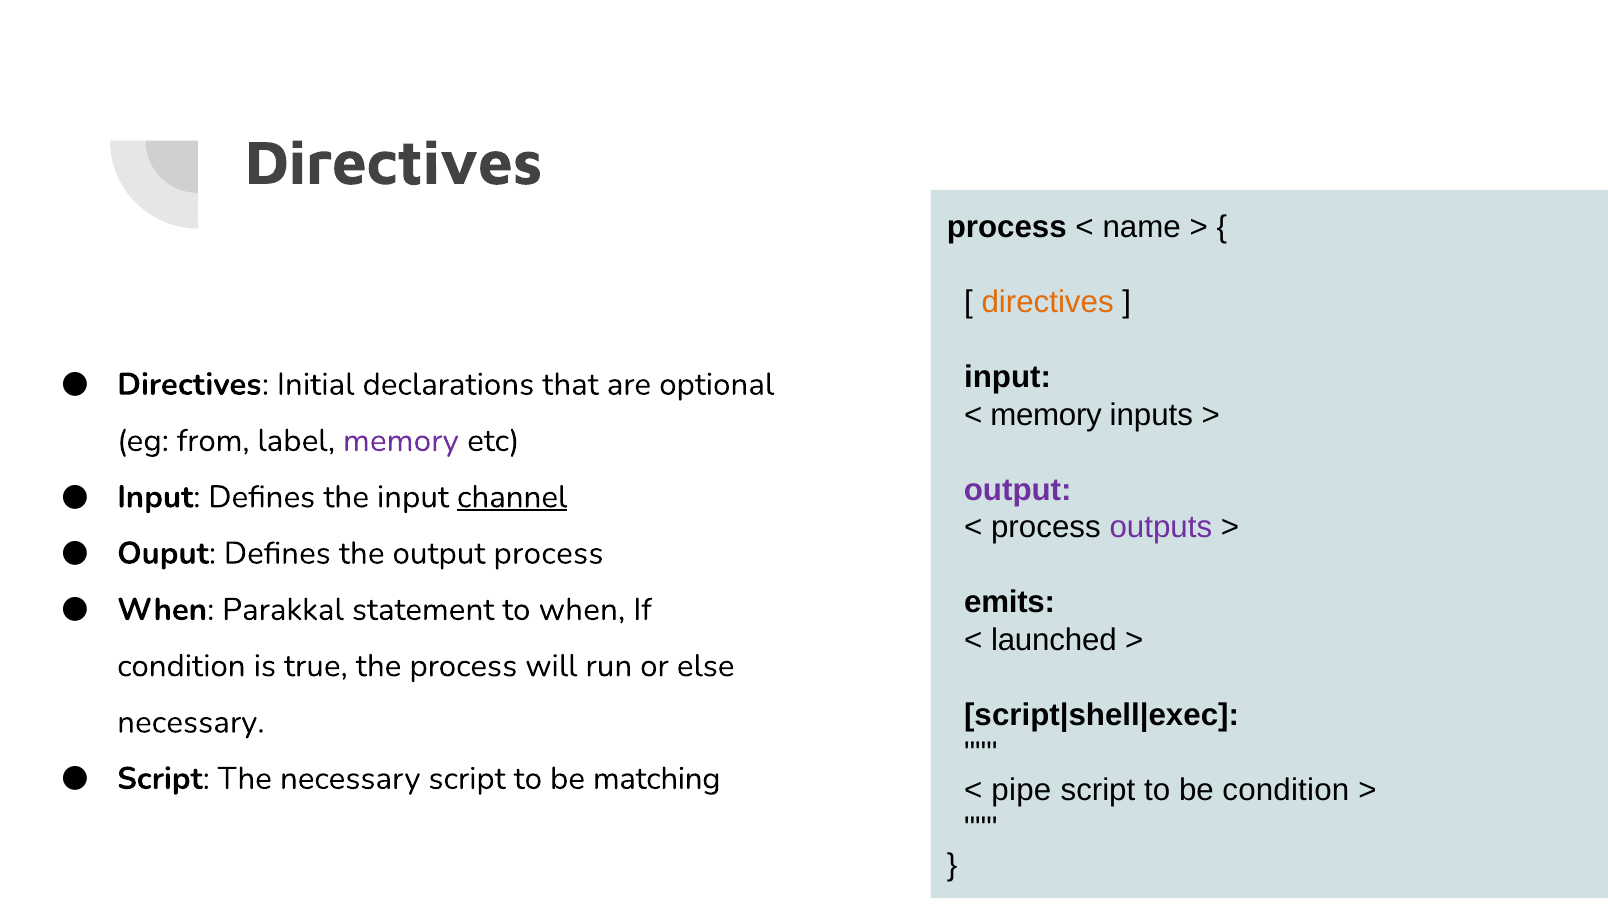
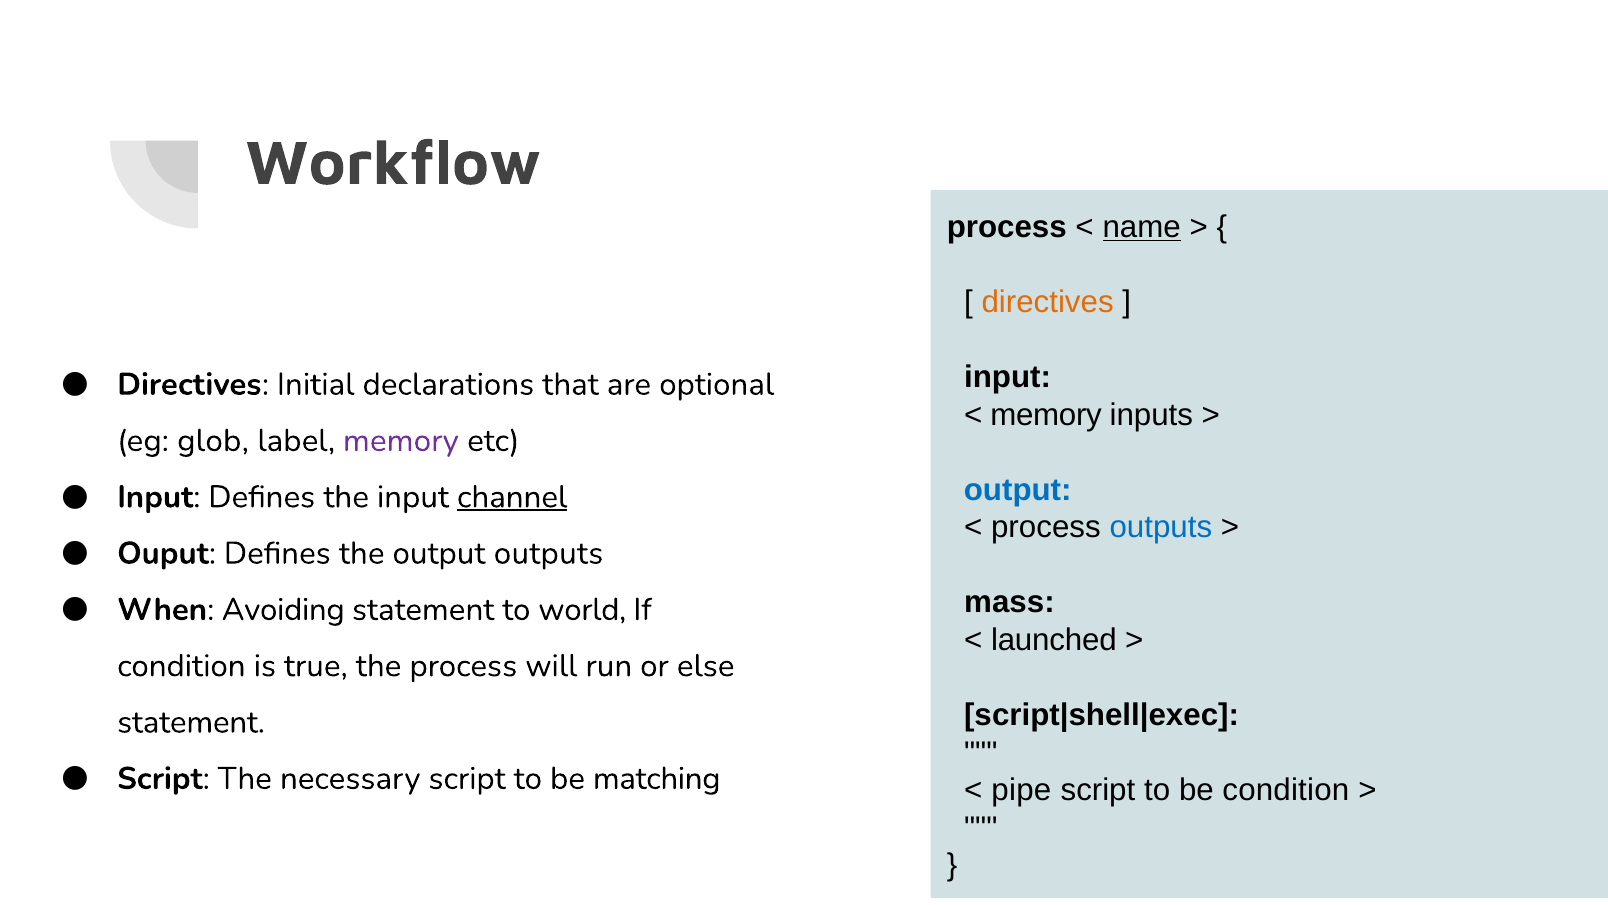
Directives at (394, 163): Directives -> Workflow
name underline: none -> present
from: from -> glob
output at (1018, 490) colour: purple -> blue
outputs at (1161, 527) colour: purple -> blue
output process: process -> outputs
emits: emits -> mass
Parakkal: Parakkal -> Avoiding
to when: when -> world
necessary at (191, 722): necessary -> statement
